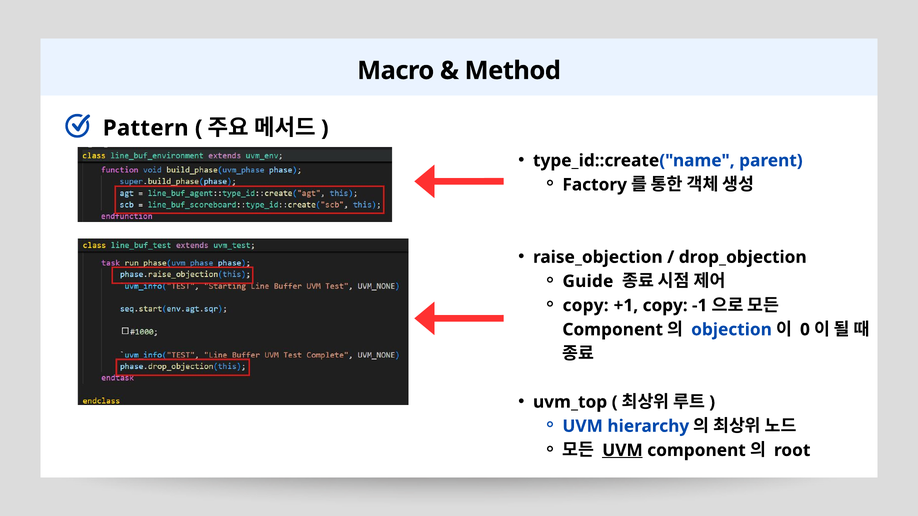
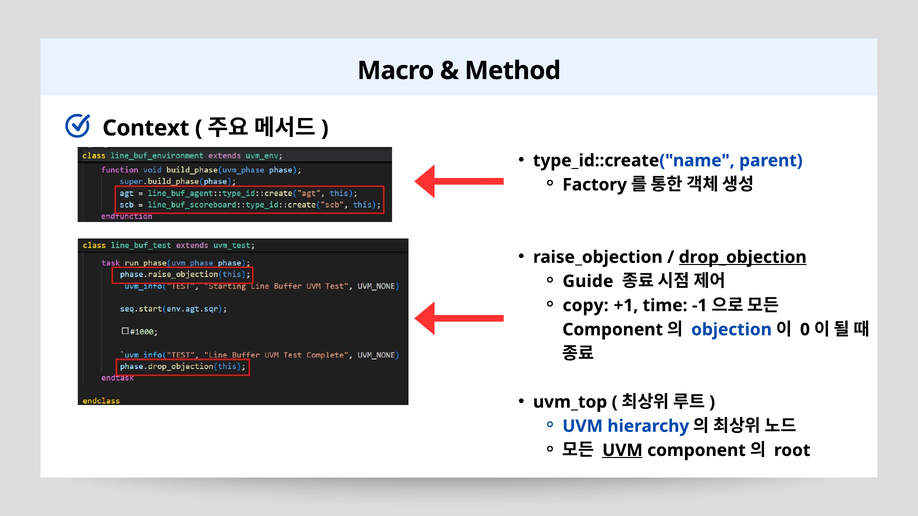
Pattern: Pattern -> Context
drop_objection underline: none -> present
+1 copy: copy -> time
